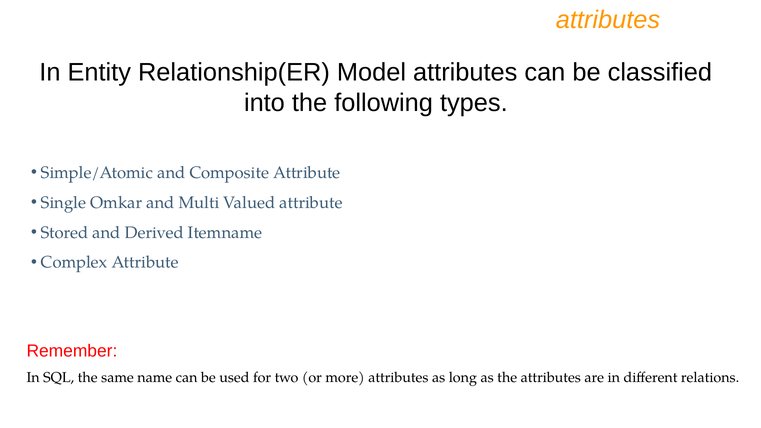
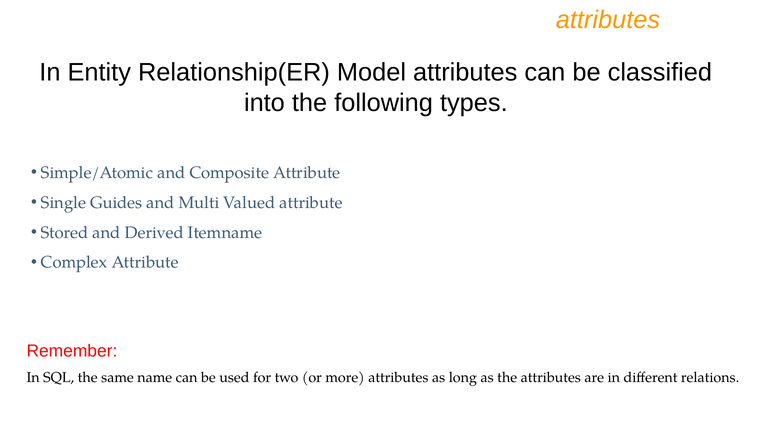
Omkar: Omkar -> Guides
